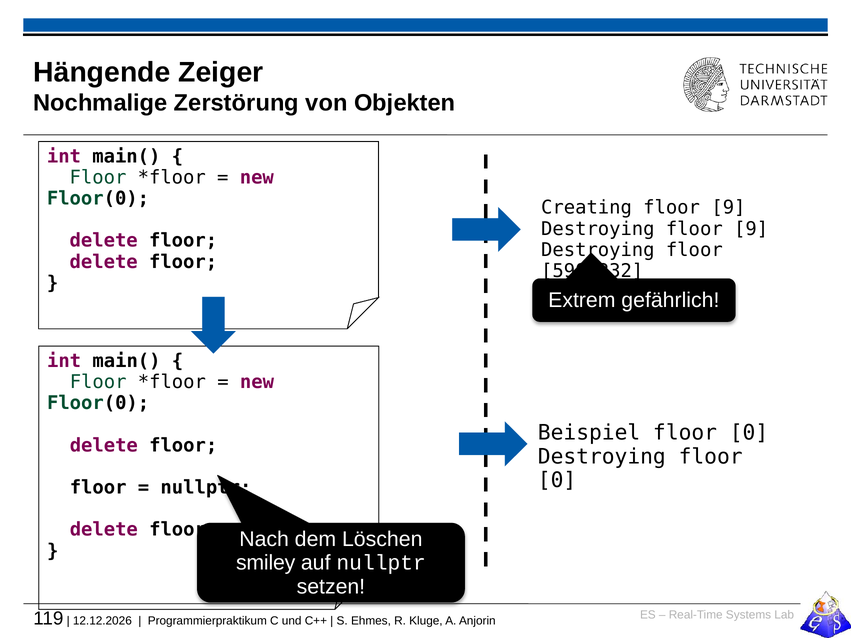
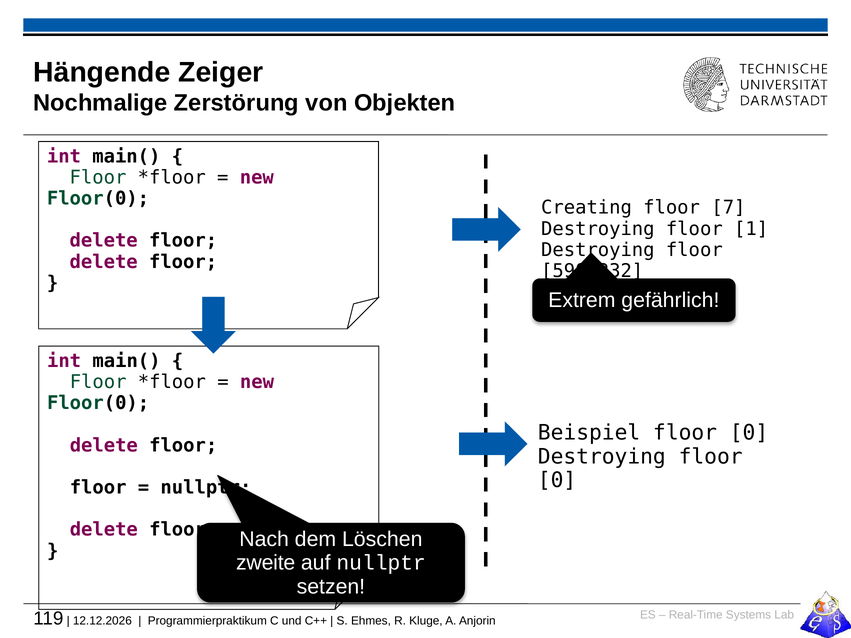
Creating floor 9: 9 -> 7
Destroying floor 9: 9 -> 1
smiley: smiley -> zweite
